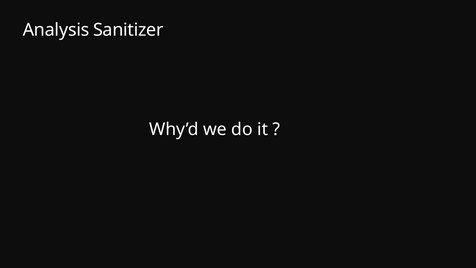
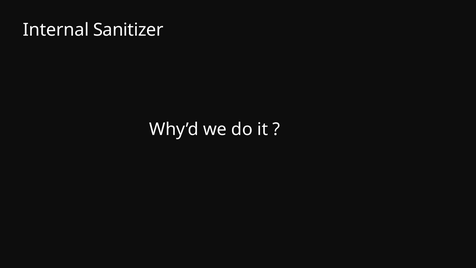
Analysis: Analysis -> Internal
